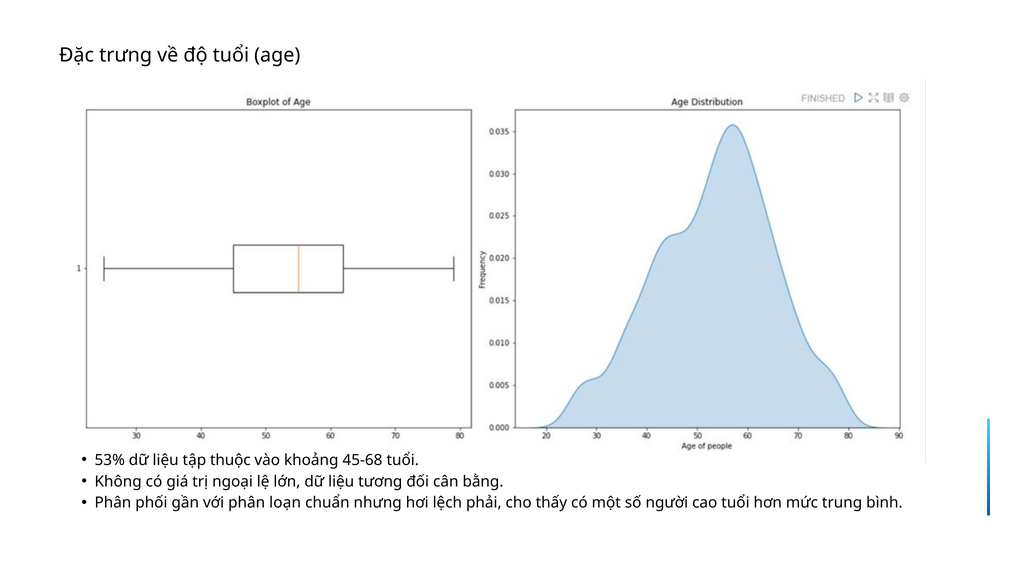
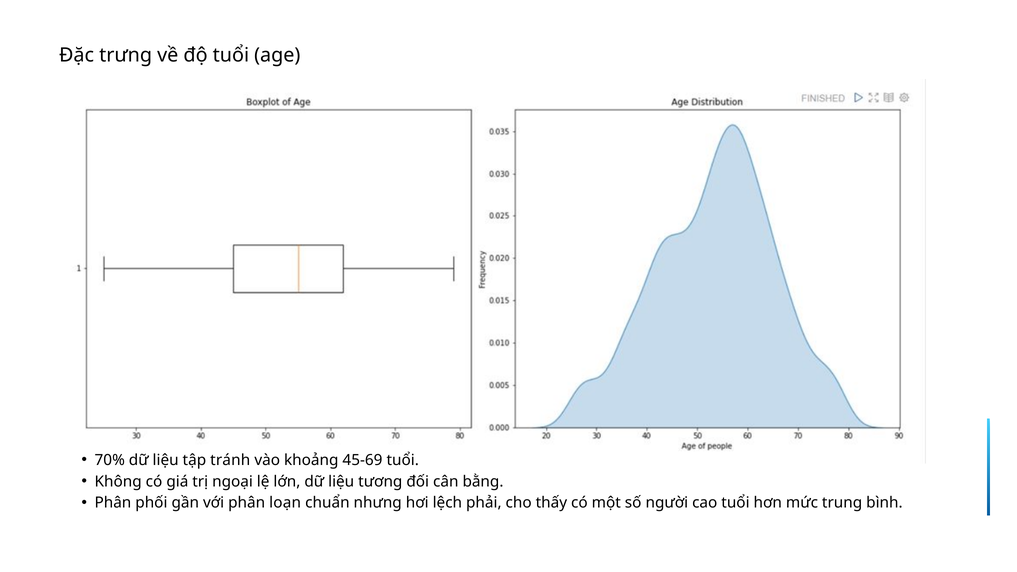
53%: 53% -> 70%
thuộc: thuộc -> tránh
45-68: 45-68 -> 45-69
